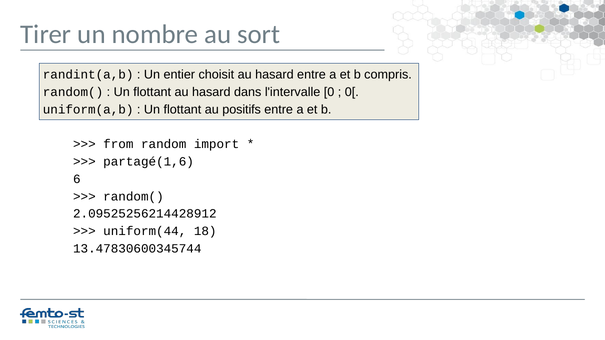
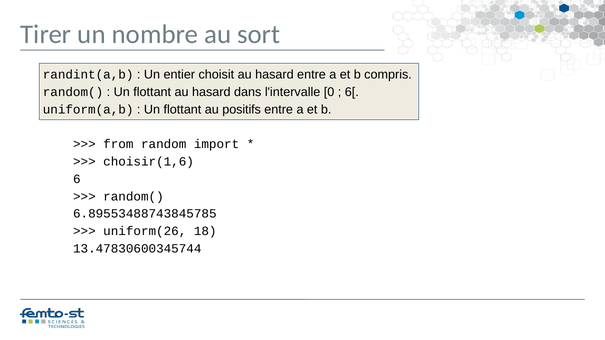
0[: 0[ -> 6[
partagé(1,6: partagé(1,6 -> choisir(1,6
2.09525256214428912: 2.09525256214428912 -> 6.89553488743845785
uniform(44: uniform(44 -> uniform(26
